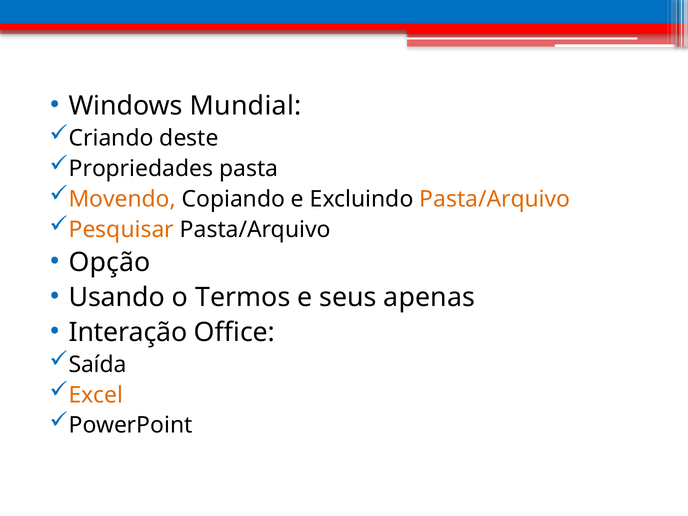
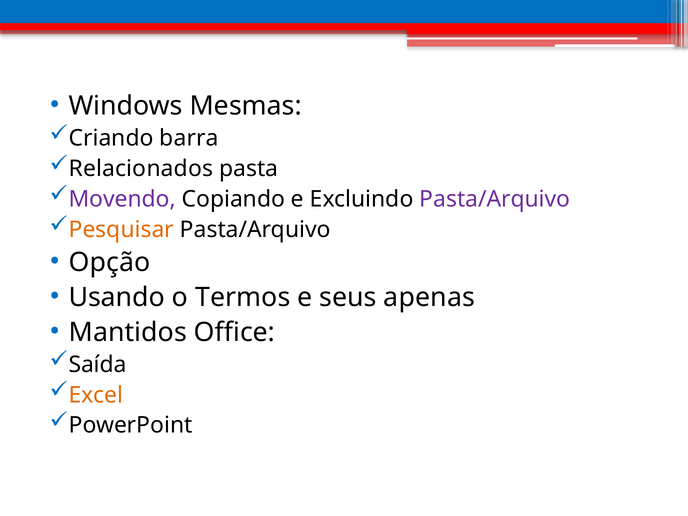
Mundial: Mundial -> Mesmas
deste: deste -> barra
Propriedades: Propriedades -> Relacionados
Movendo colour: orange -> purple
Pasta/Arquivo at (495, 199) colour: orange -> purple
Interação: Interação -> Mantidos
